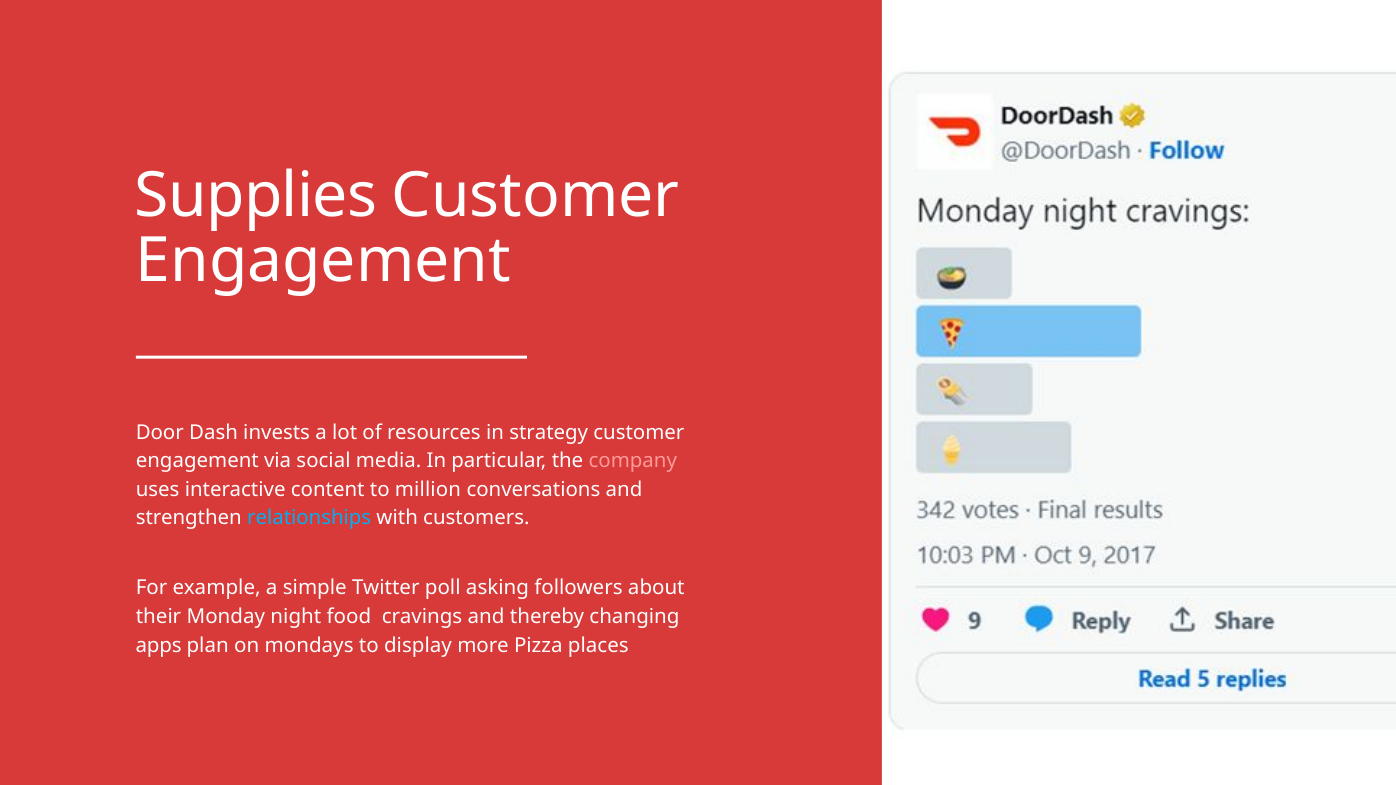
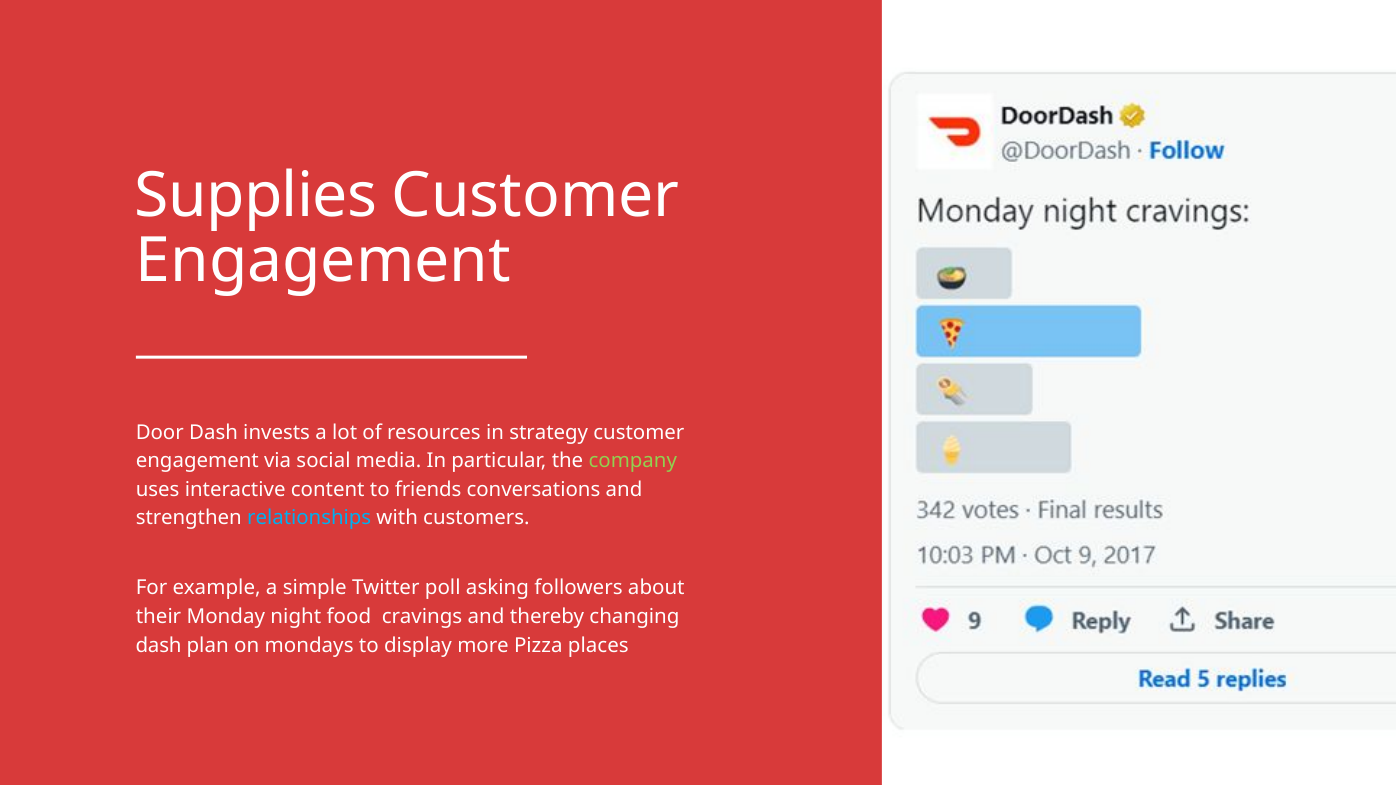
company colour: pink -> light green
million: million -> friends
apps at (159, 646): apps -> dash
